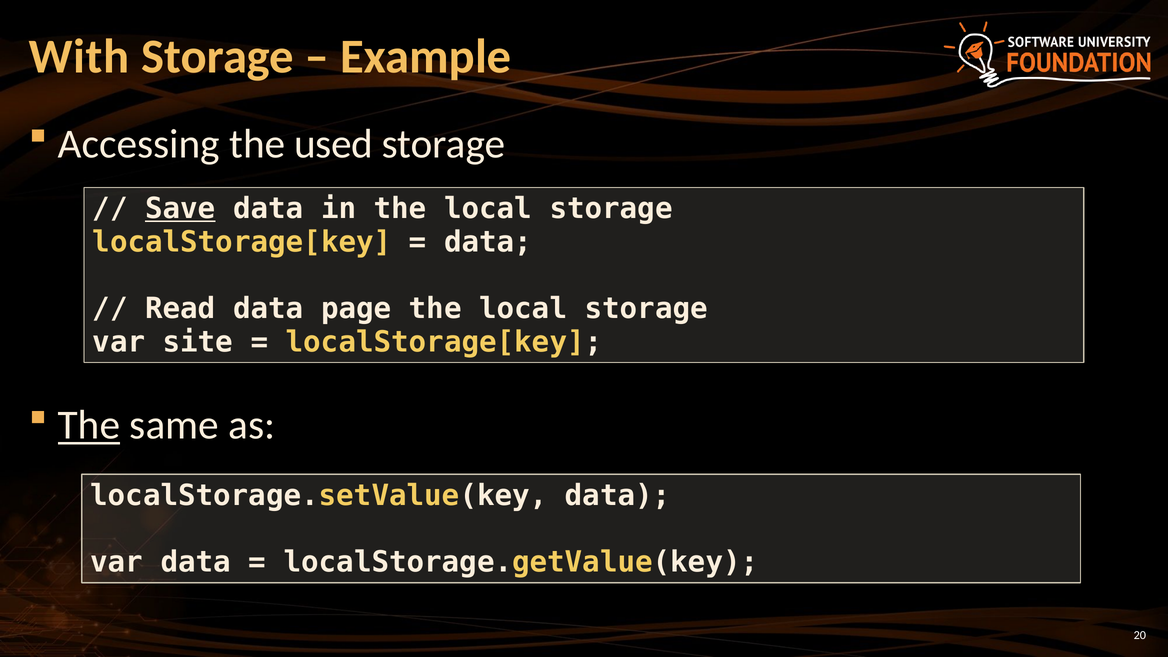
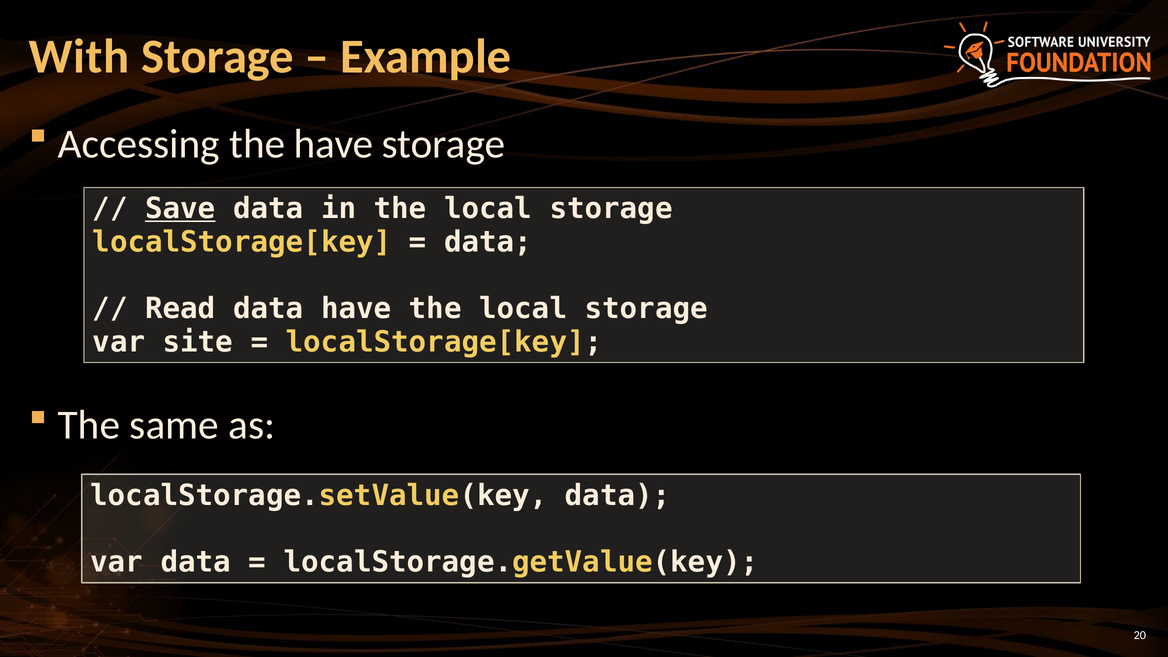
the used: used -> have
data page: page -> have
The at (89, 425) underline: present -> none
